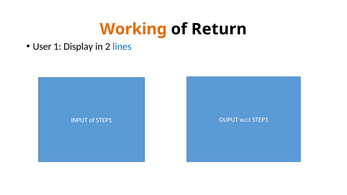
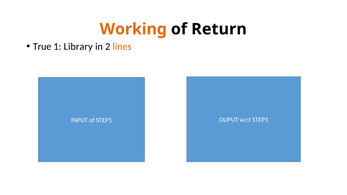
User: User -> True
Display: Display -> Library
lines colour: blue -> orange
